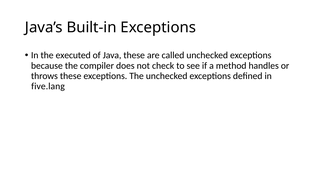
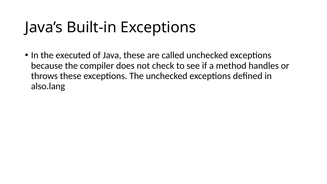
five.lang: five.lang -> also.lang
